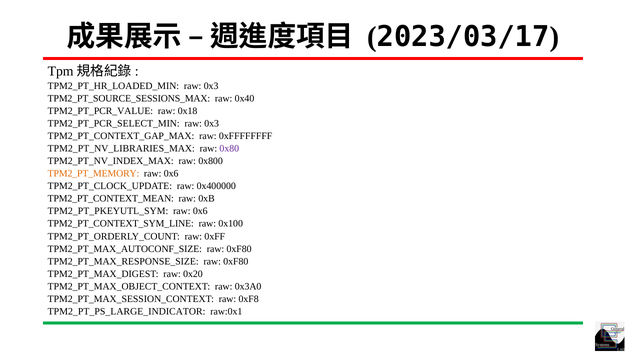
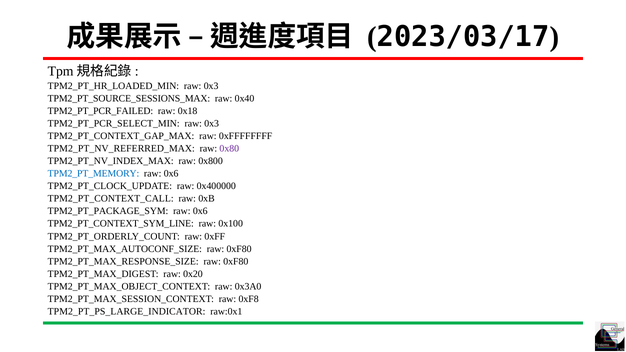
TPM2_PT_PCR_VALUE: TPM2_PT_PCR_VALUE -> TPM2_PT_PCR_FAILED
TPM2_PT_NV_LIBRARIES_MAX: TPM2_PT_NV_LIBRARIES_MAX -> TPM2_PT_NV_REFERRED_MAX
TPM2_PT_MEMORY colour: orange -> blue
TPM2_PT_CONTEXT_MEAN: TPM2_PT_CONTEXT_MEAN -> TPM2_PT_CONTEXT_CALL
TPM2_PT_PKEYUTL_SYM: TPM2_PT_PKEYUTL_SYM -> TPM2_PT_PACKAGE_SYM
